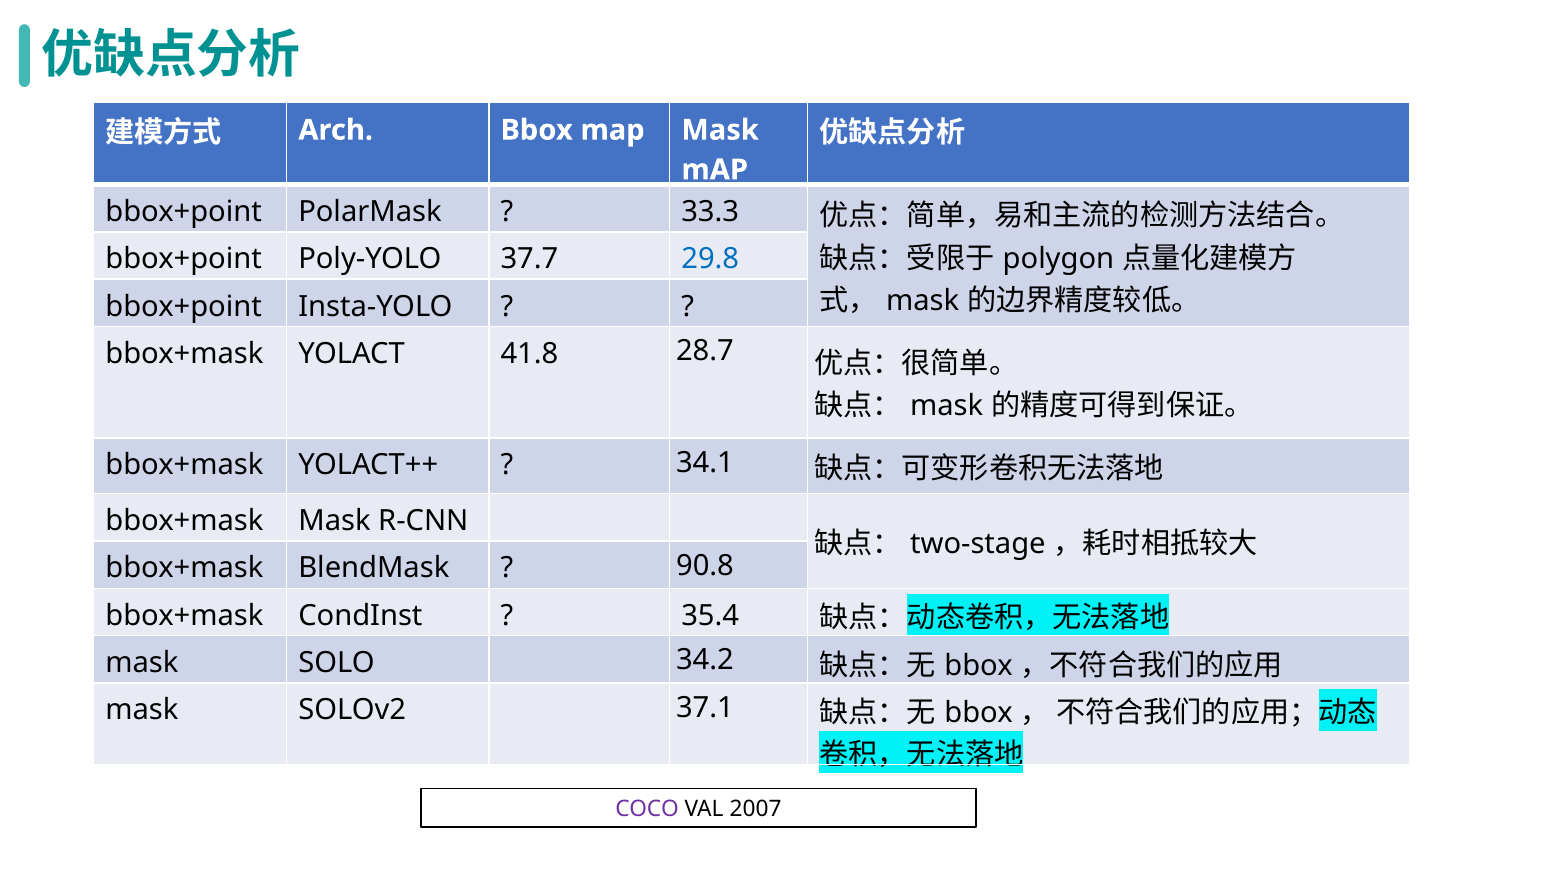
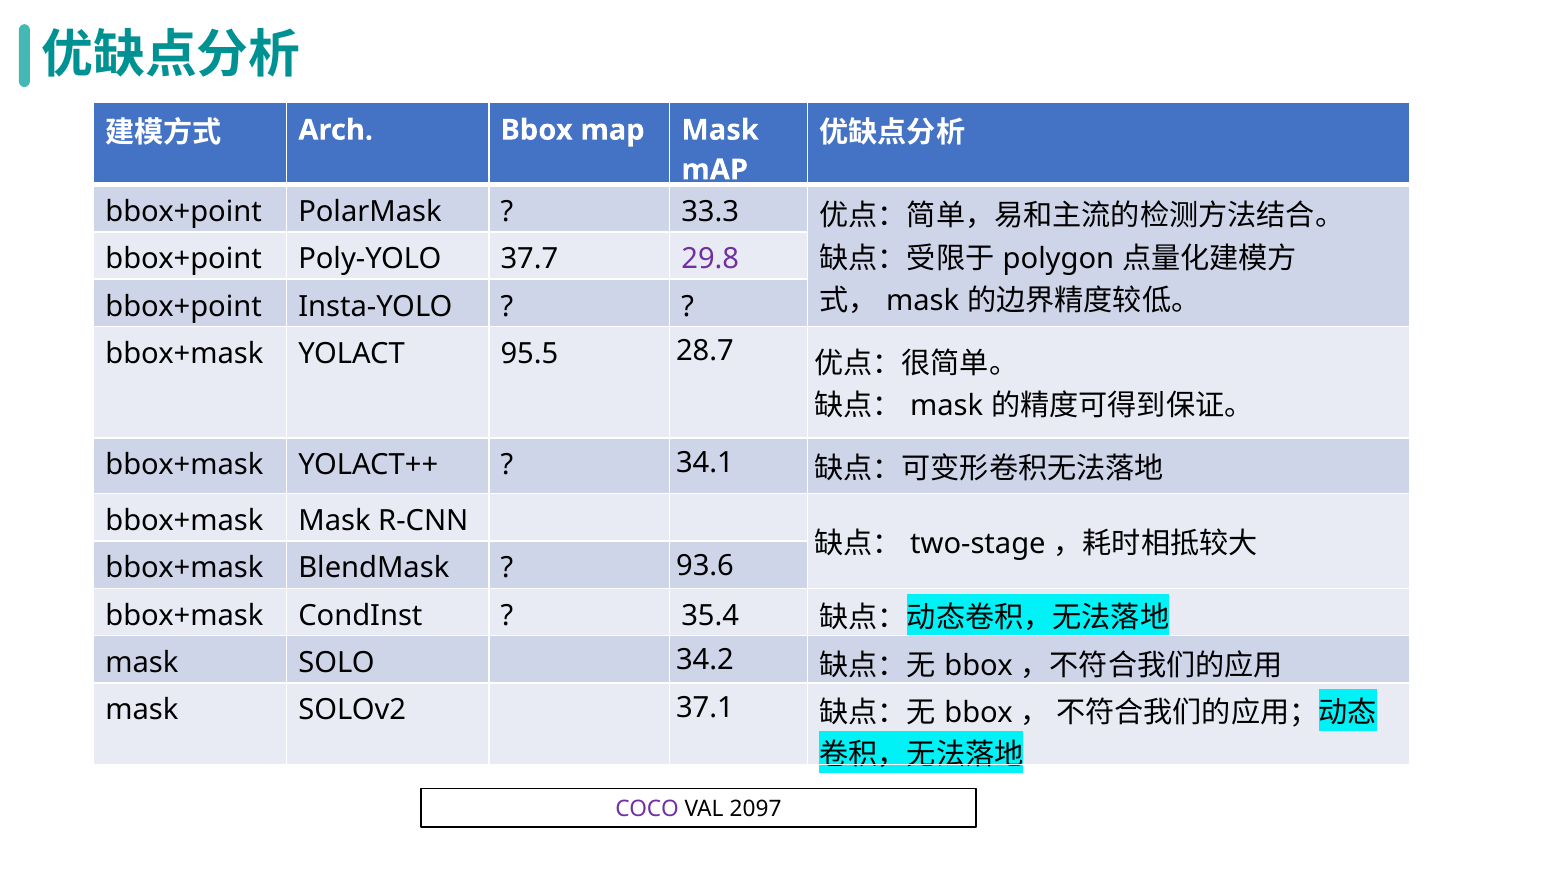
29.8 colour: blue -> purple
41.8: 41.8 -> 95.5
90.8: 90.8 -> 93.6
2007: 2007 -> 2097
